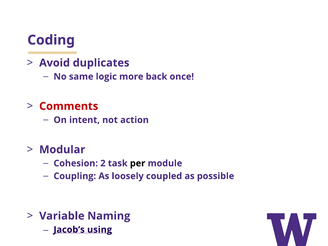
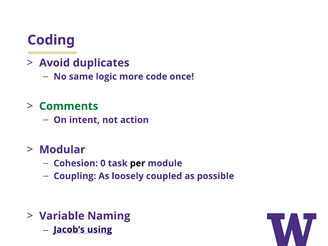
back: back -> code
Comments colour: red -> green
2: 2 -> 0
